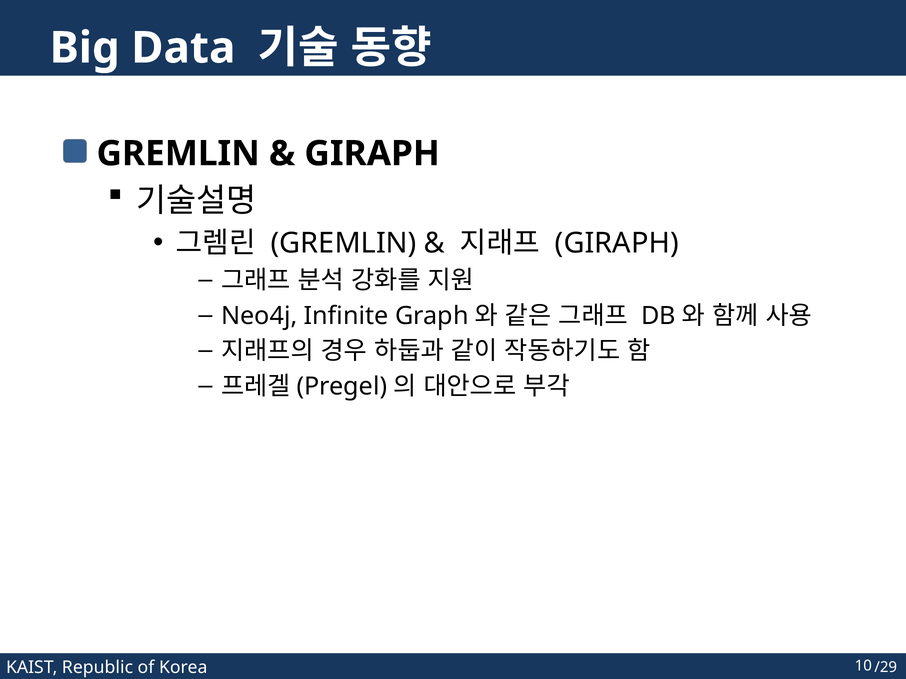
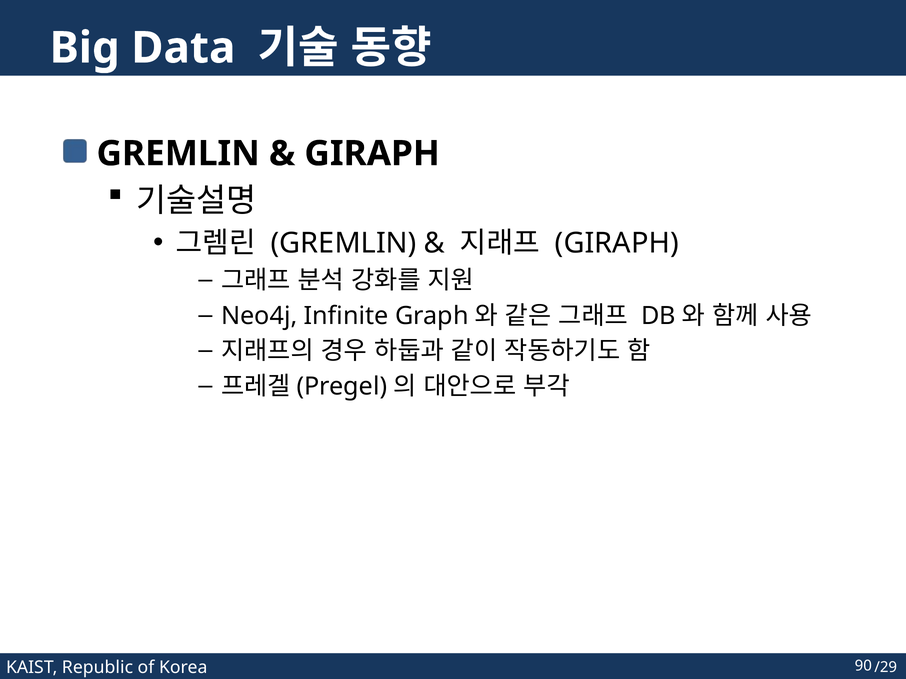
10: 10 -> 90
